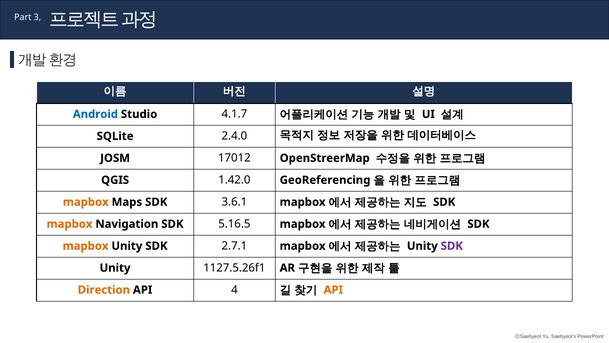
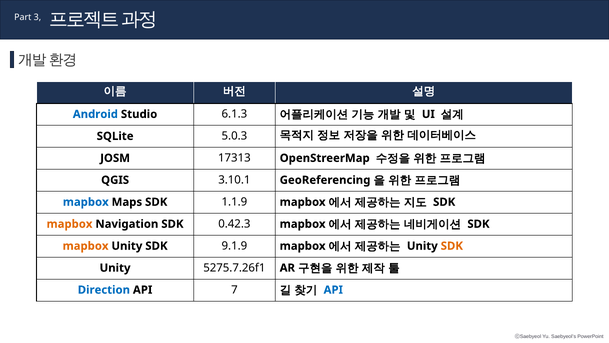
4.1.7: 4.1.7 -> 6.1.3
2.4.0: 2.4.0 -> 5.0.3
17012: 17012 -> 17313
1.42.0: 1.42.0 -> 3.10.1
mapbox at (86, 202) colour: orange -> blue
3.6.1: 3.6.1 -> 1.1.9
5.16.5: 5.16.5 -> 0.42.3
2.7.1: 2.7.1 -> 9.1.9
SDK at (452, 246) colour: purple -> orange
1127.5.26f1: 1127.5.26f1 -> 5275.7.26f1
Direction colour: orange -> blue
4: 4 -> 7
API at (333, 290) colour: orange -> blue
